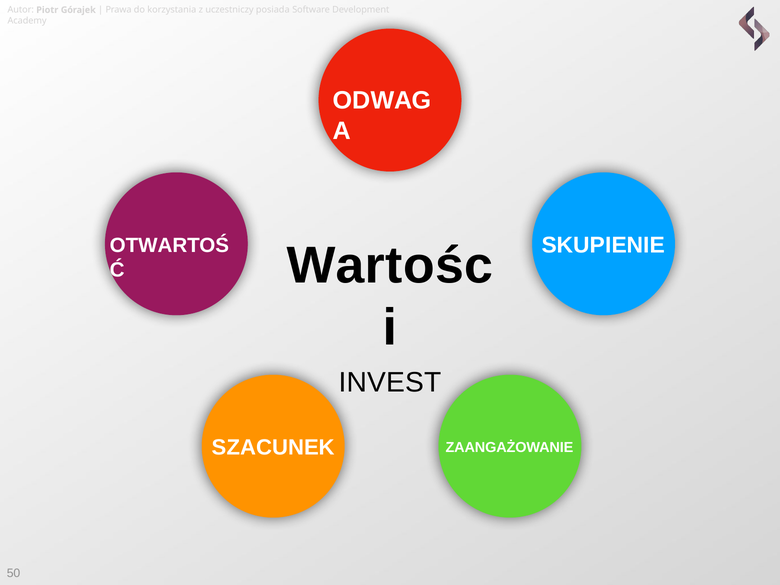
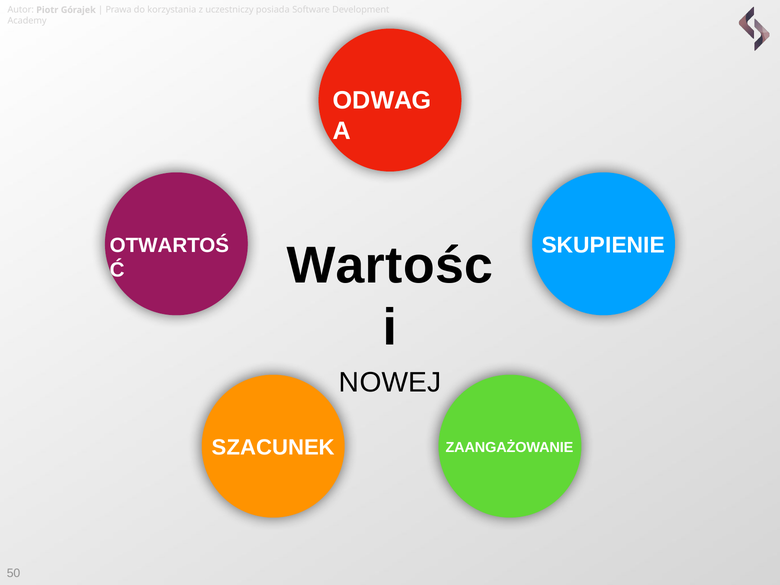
INVEST: INVEST -> NOWEJ
